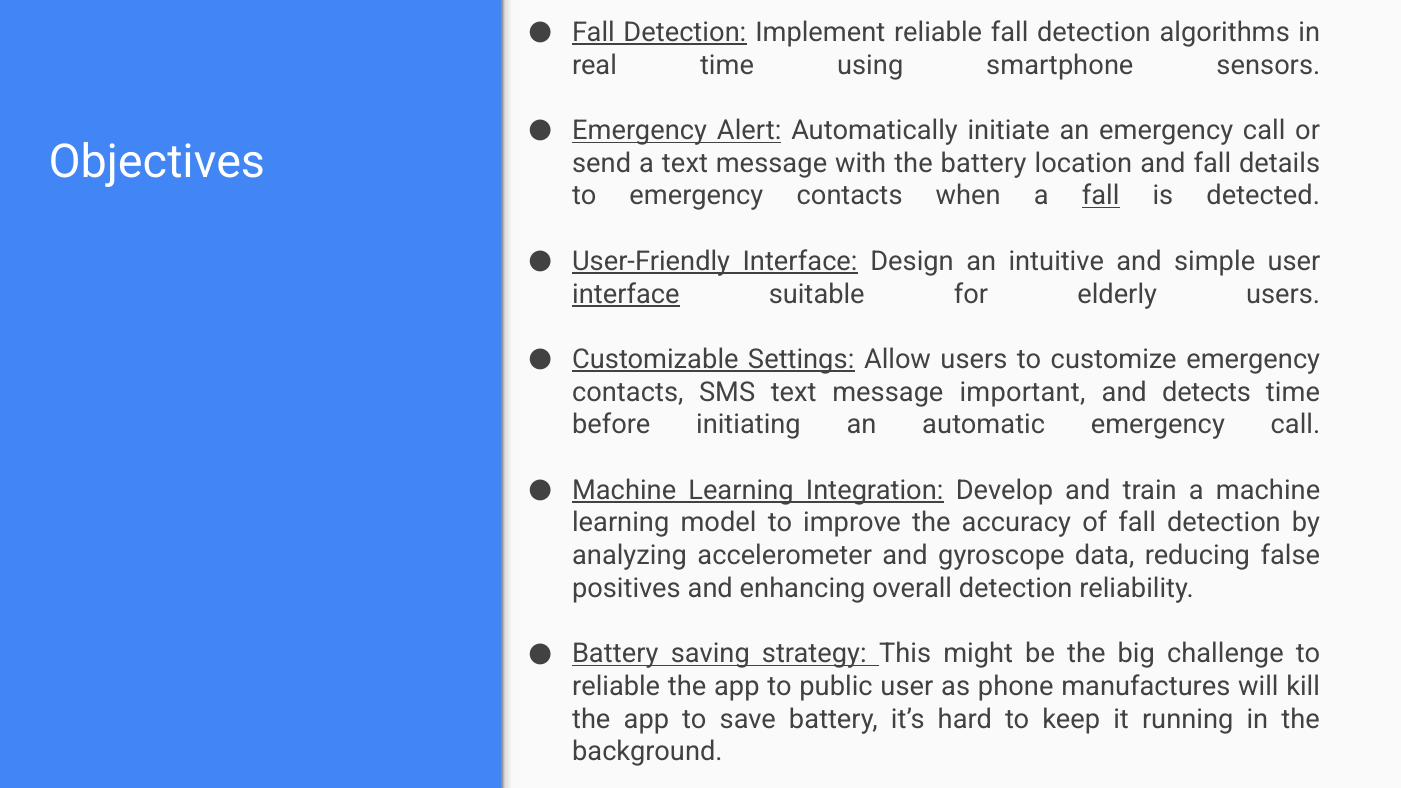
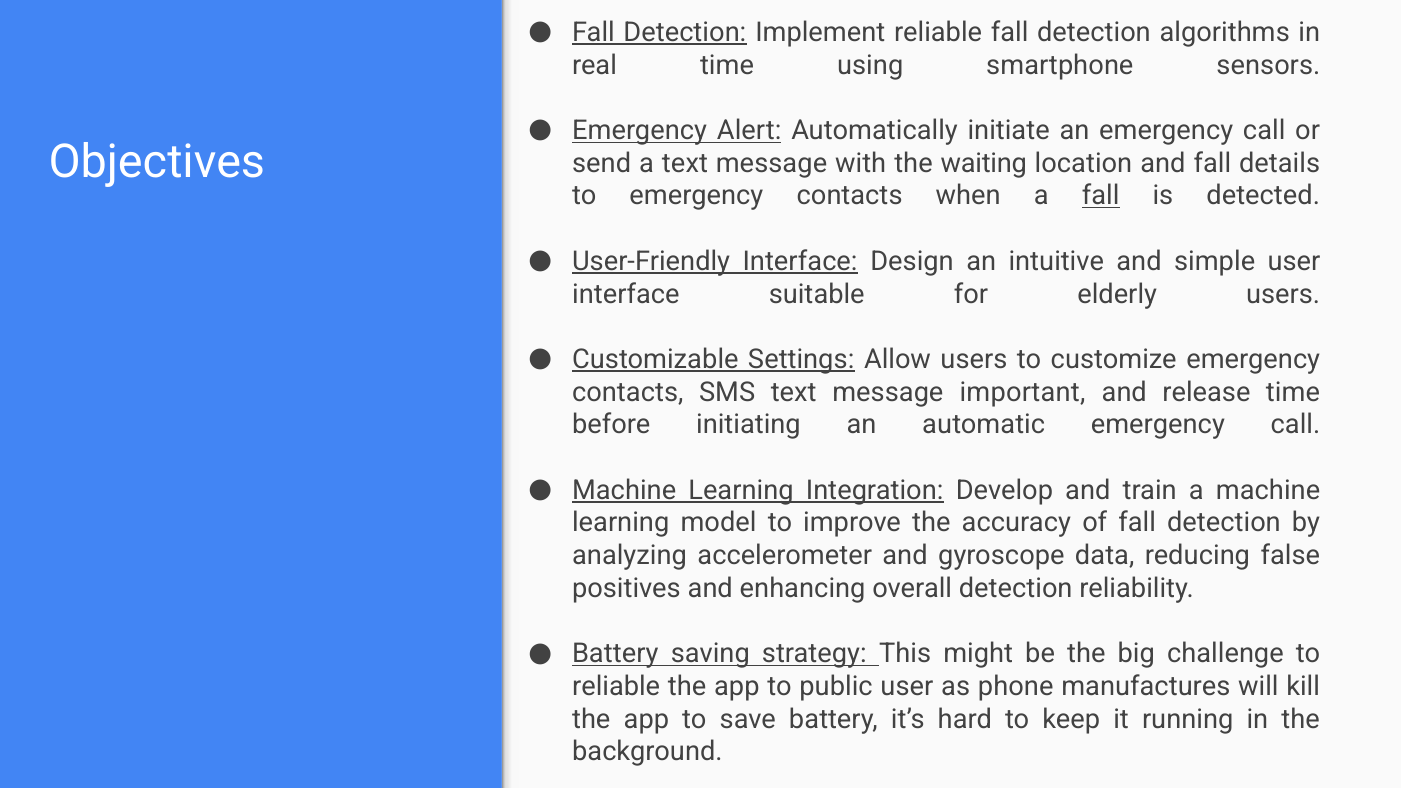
the battery: battery -> waiting
interface at (626, 294) underline: present -> none
detects: detects -> release
